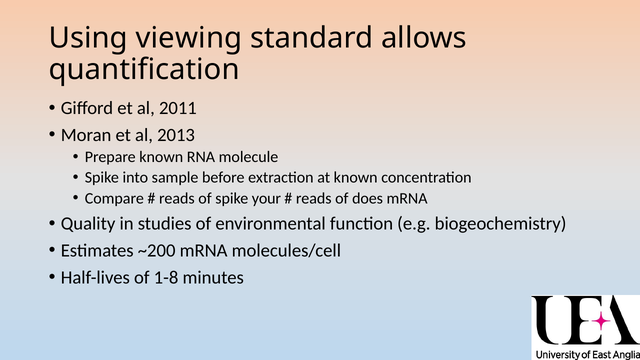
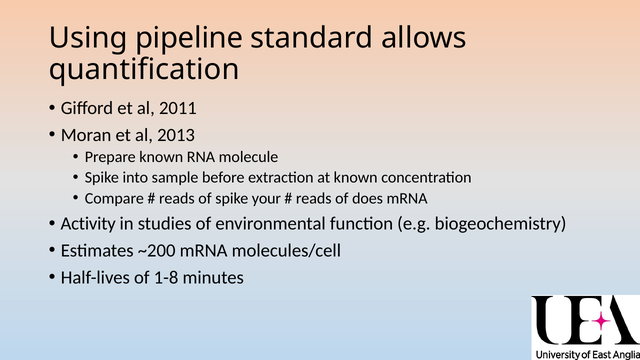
viewing: viewing -> pipeline
Quality: Quality -> Activity
